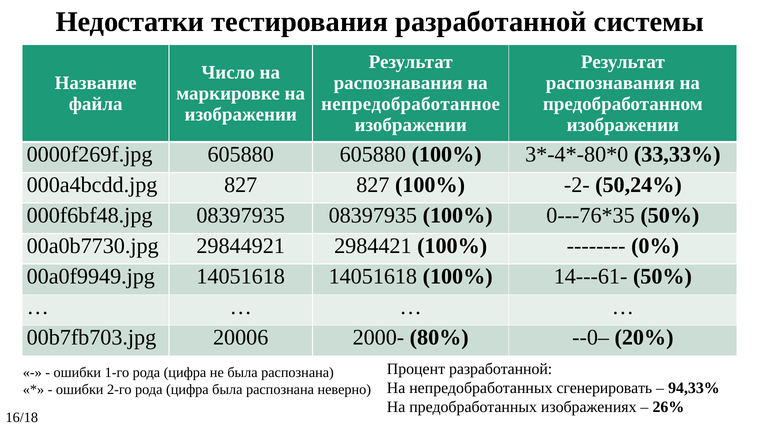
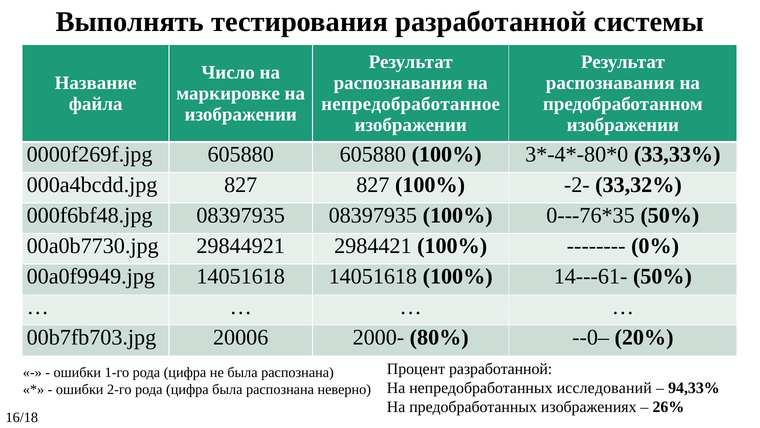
Недостатки: Недостатки -> Выполнять
50,24%: 50,24% -> 33,32%
сгенерировать: сгенерировать -> исследований
